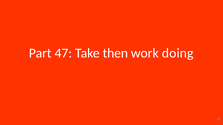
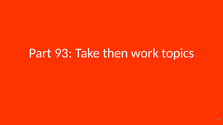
47: 47 -> 93
doing: doing -> topics
